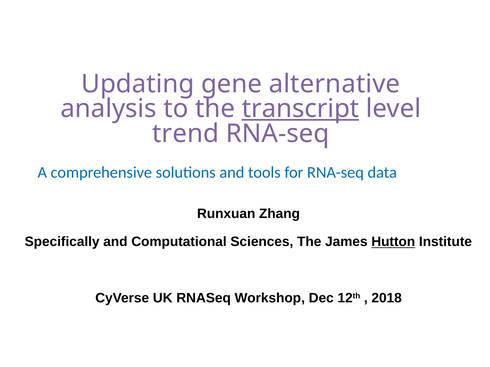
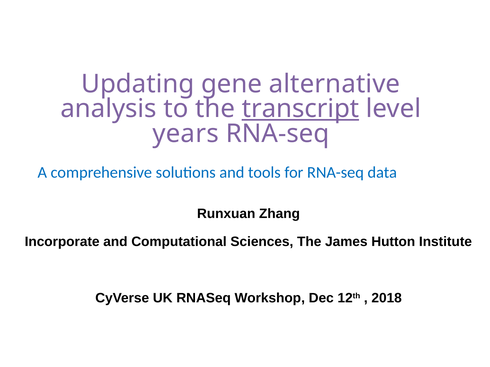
trend: trend -> years
Specifically: Specifically -> Incorporate
Hutton underline: present -> none
